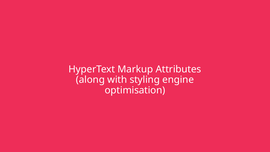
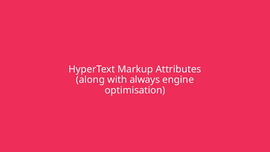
styling: styling -> always
